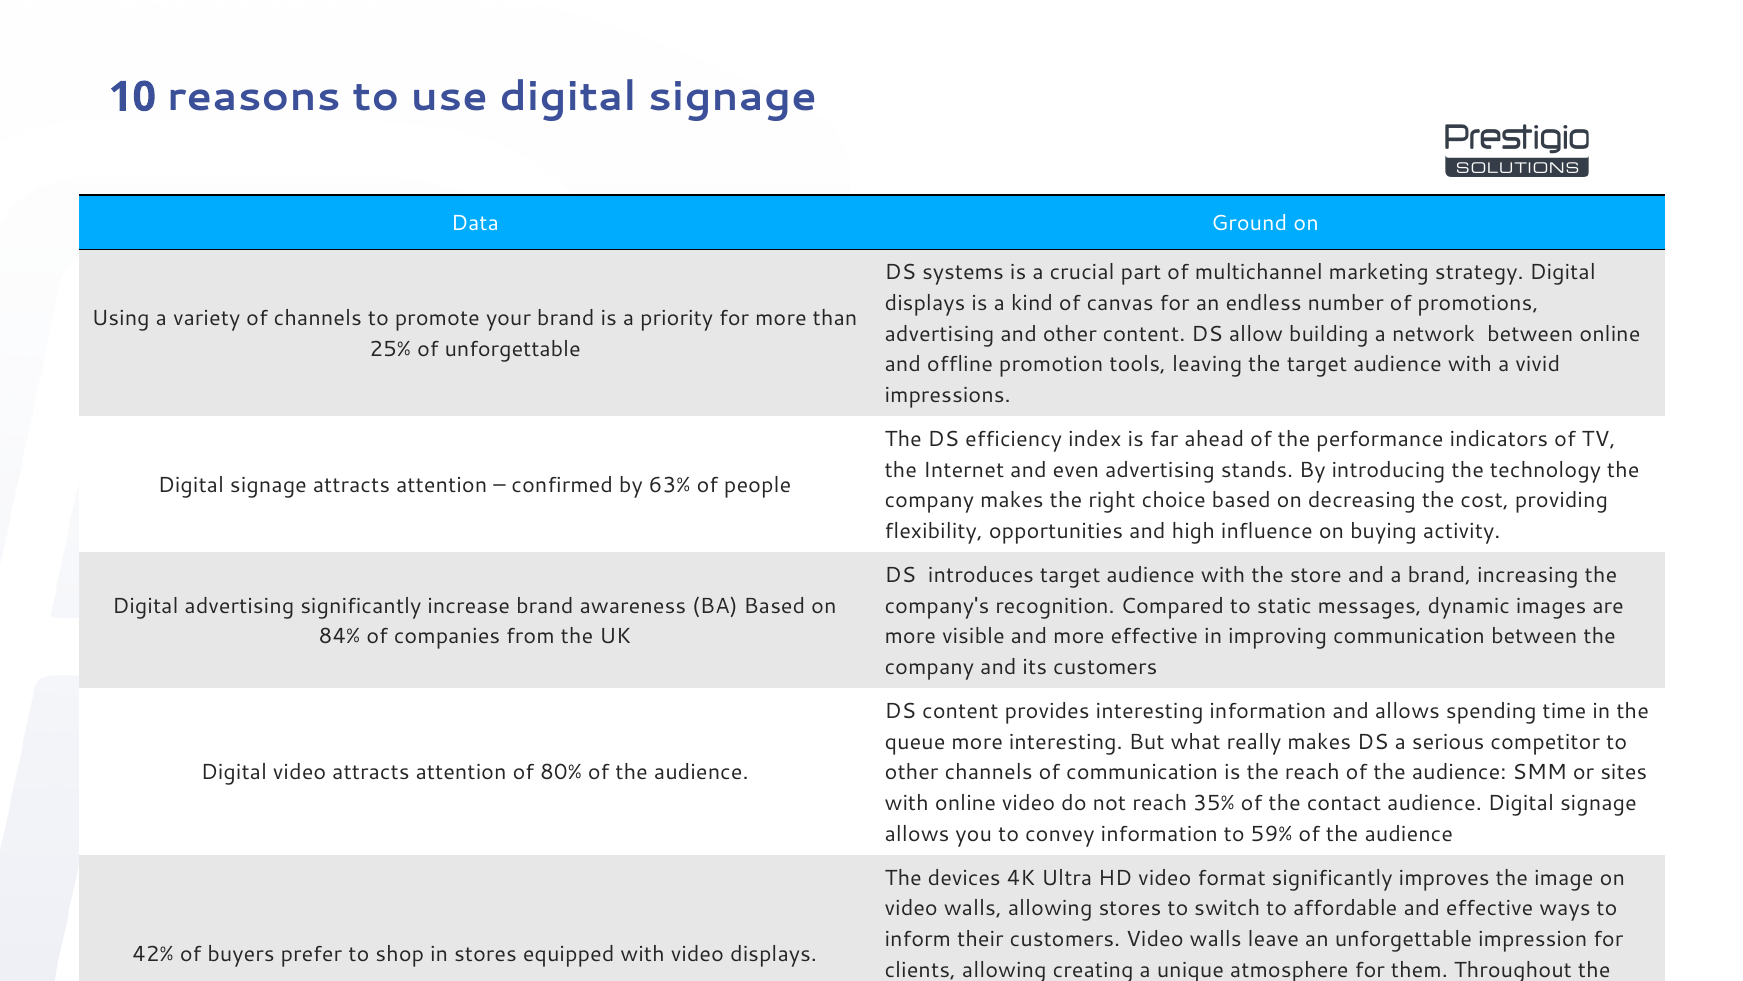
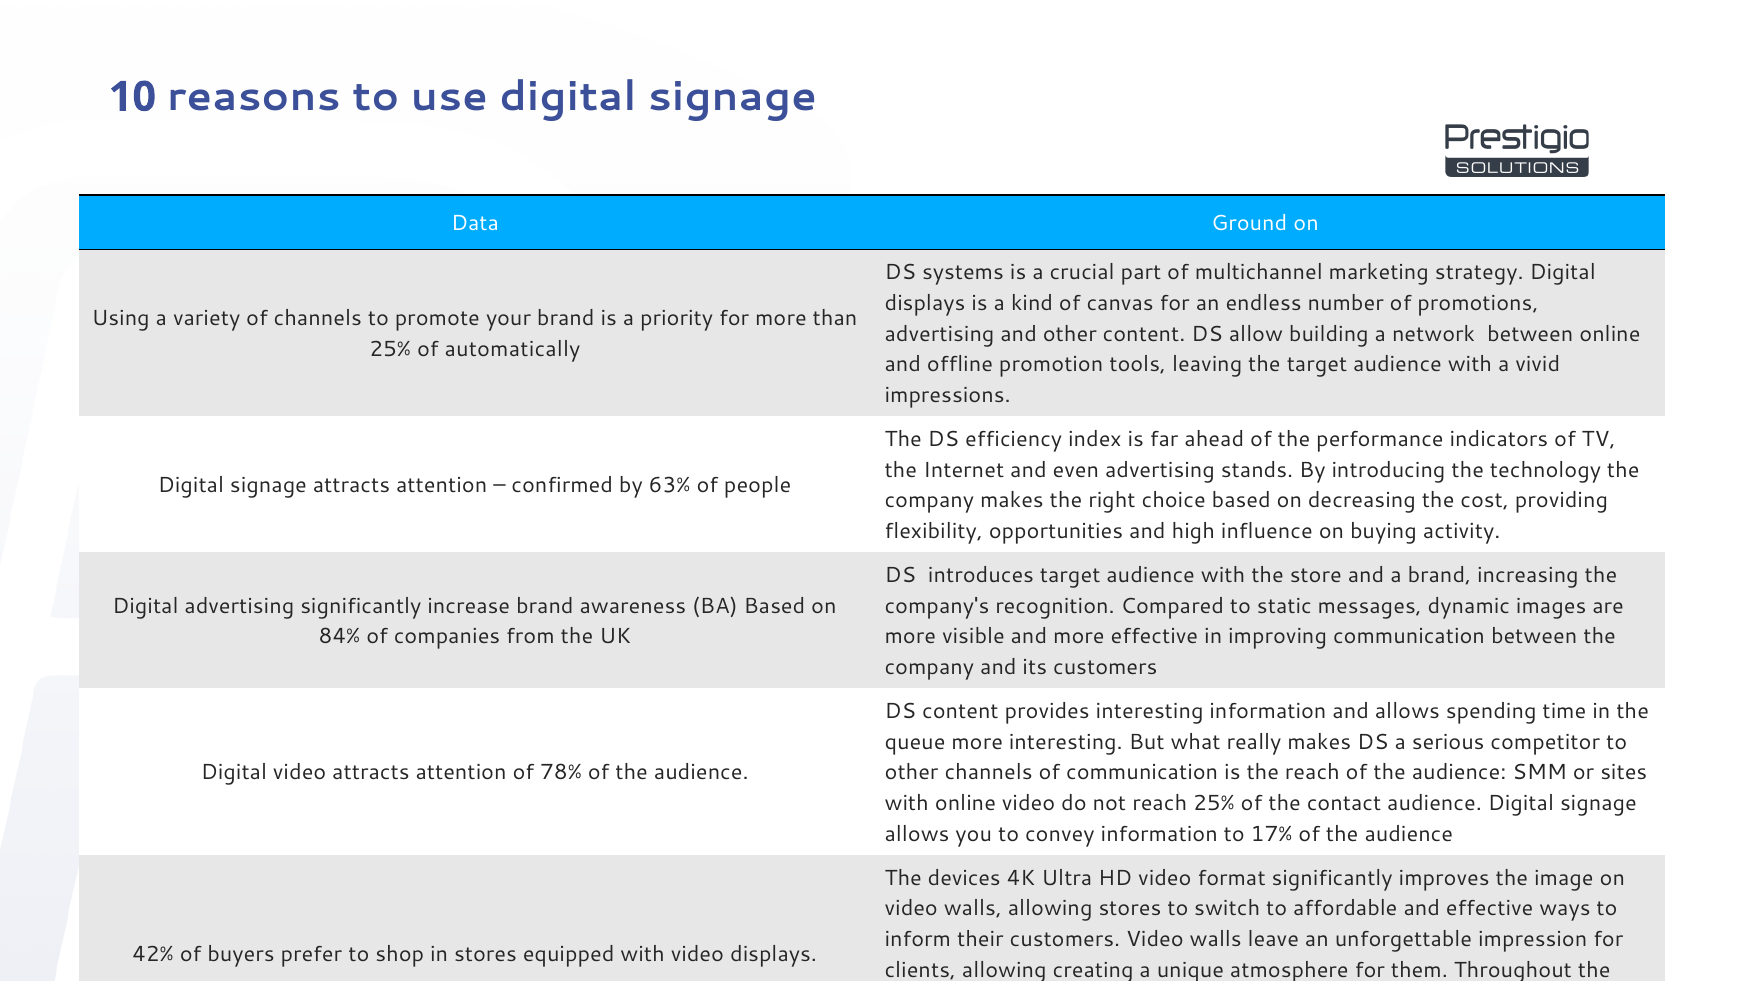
of unforgettable: unforgettable -> automatically
80%: 80% -> 78%
reach 35%: 35% -> 25%
59%: 59% -> 17%
